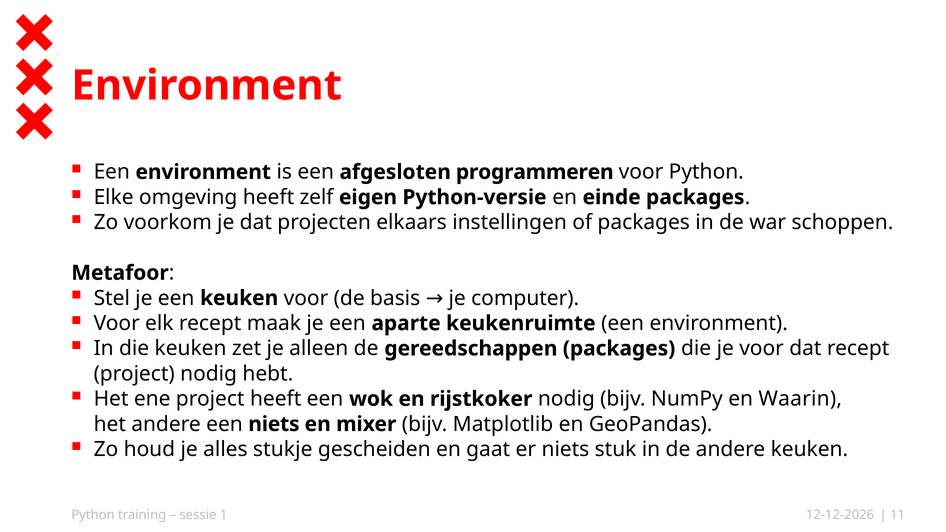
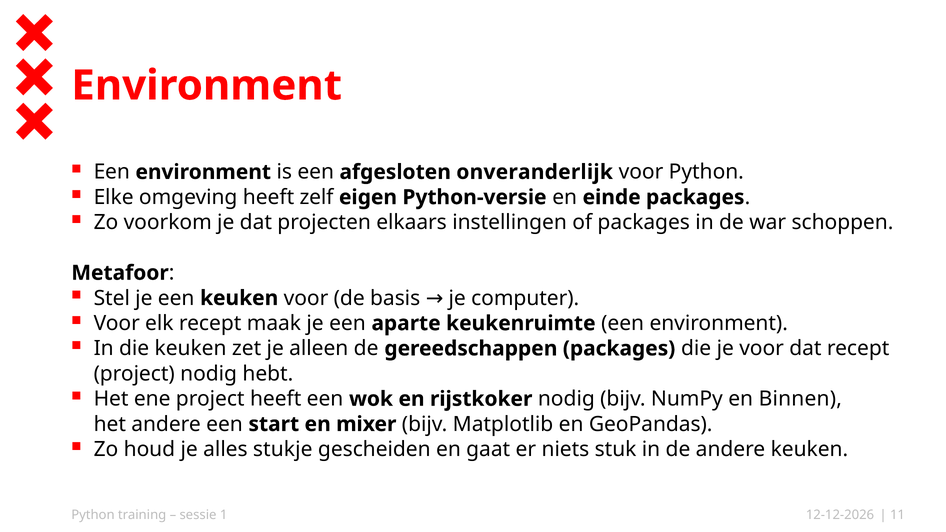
programmeren: programmeren -> onveranderlijk
Waarin: Waarin -> Binnen
een niets: niets -> start
